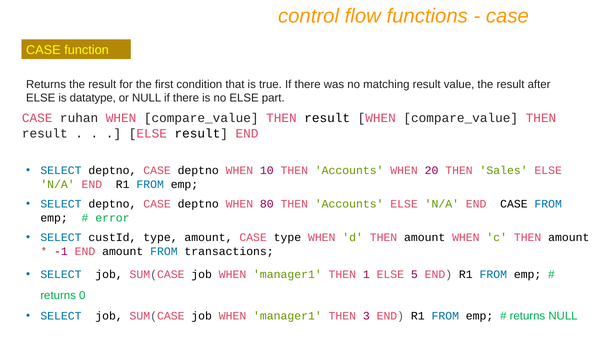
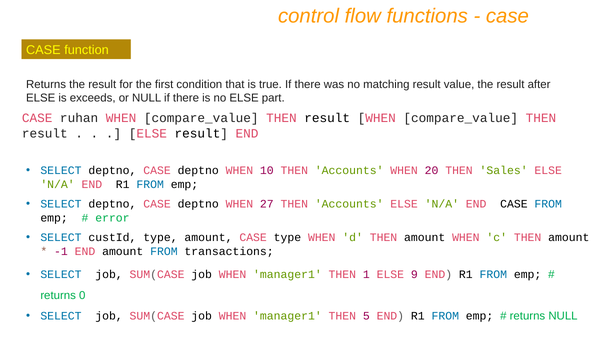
datatype: datatype -> exceeds
80: 80 -> 27
5: 5 -> 9
3: 3 -> 5
